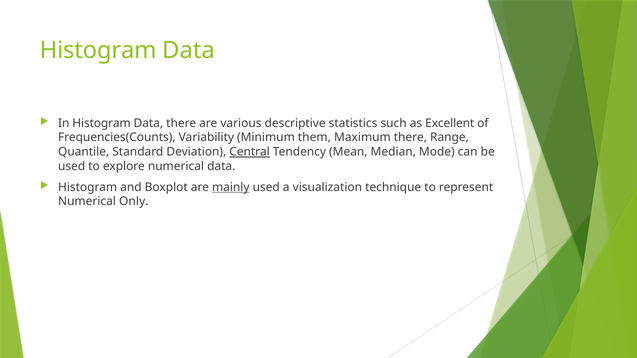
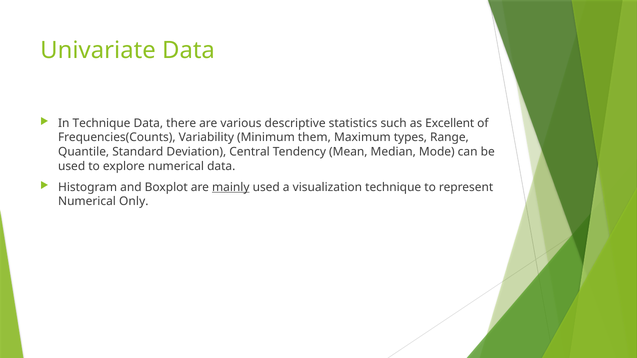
Histogram at (98, 50): Histogram -> Univariate
In Histogram: Histogram -> Technique
Maximum there: there -> types
Central underline: present -> none
